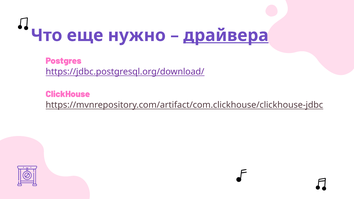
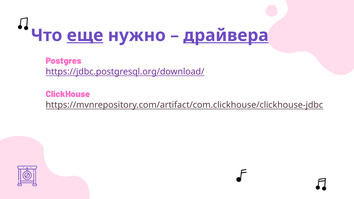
еще underline: none -> present
